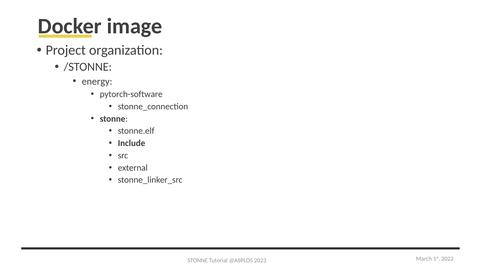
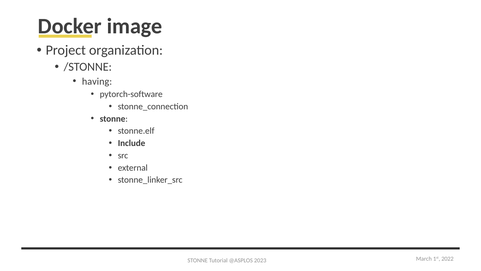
energy: energy -> having
